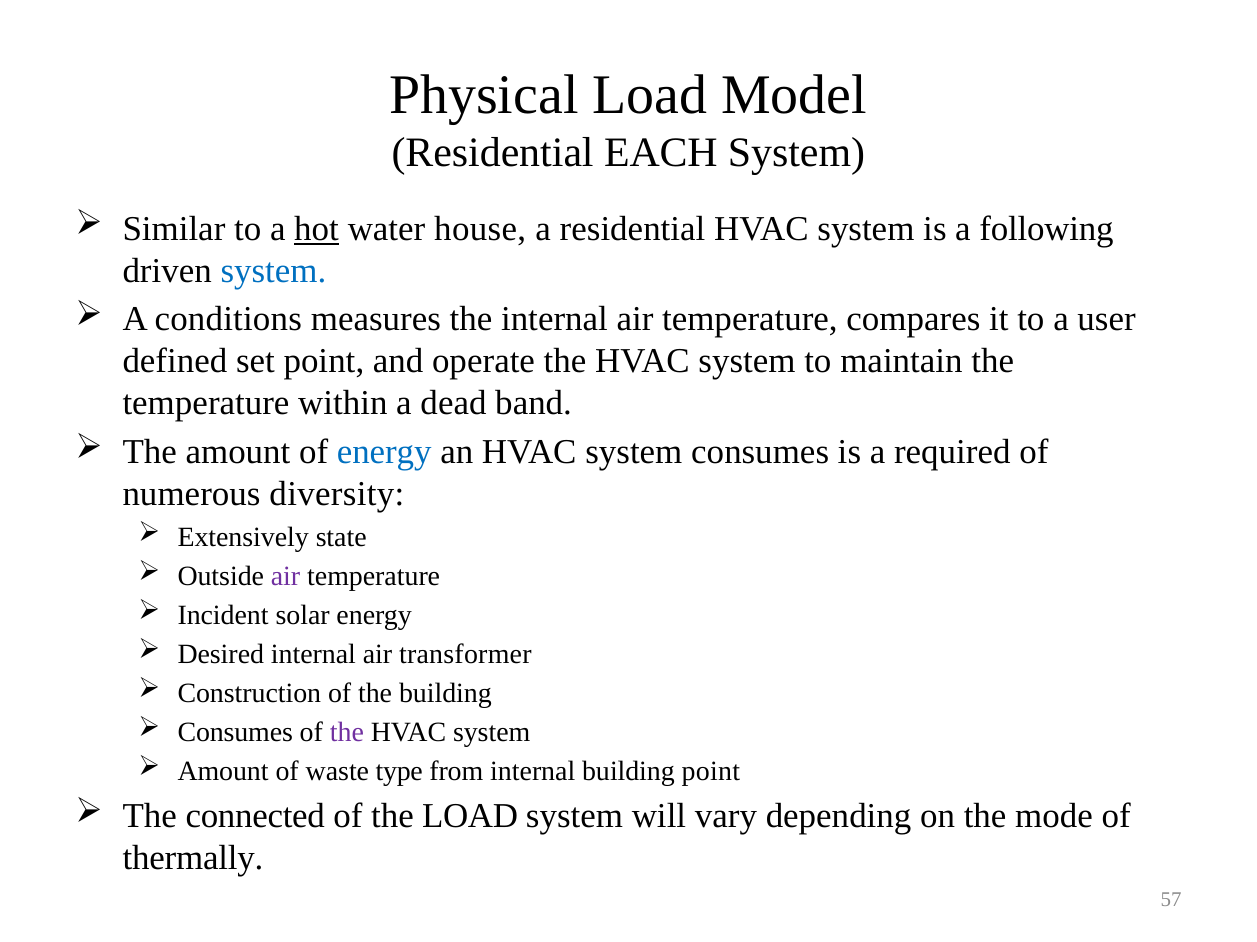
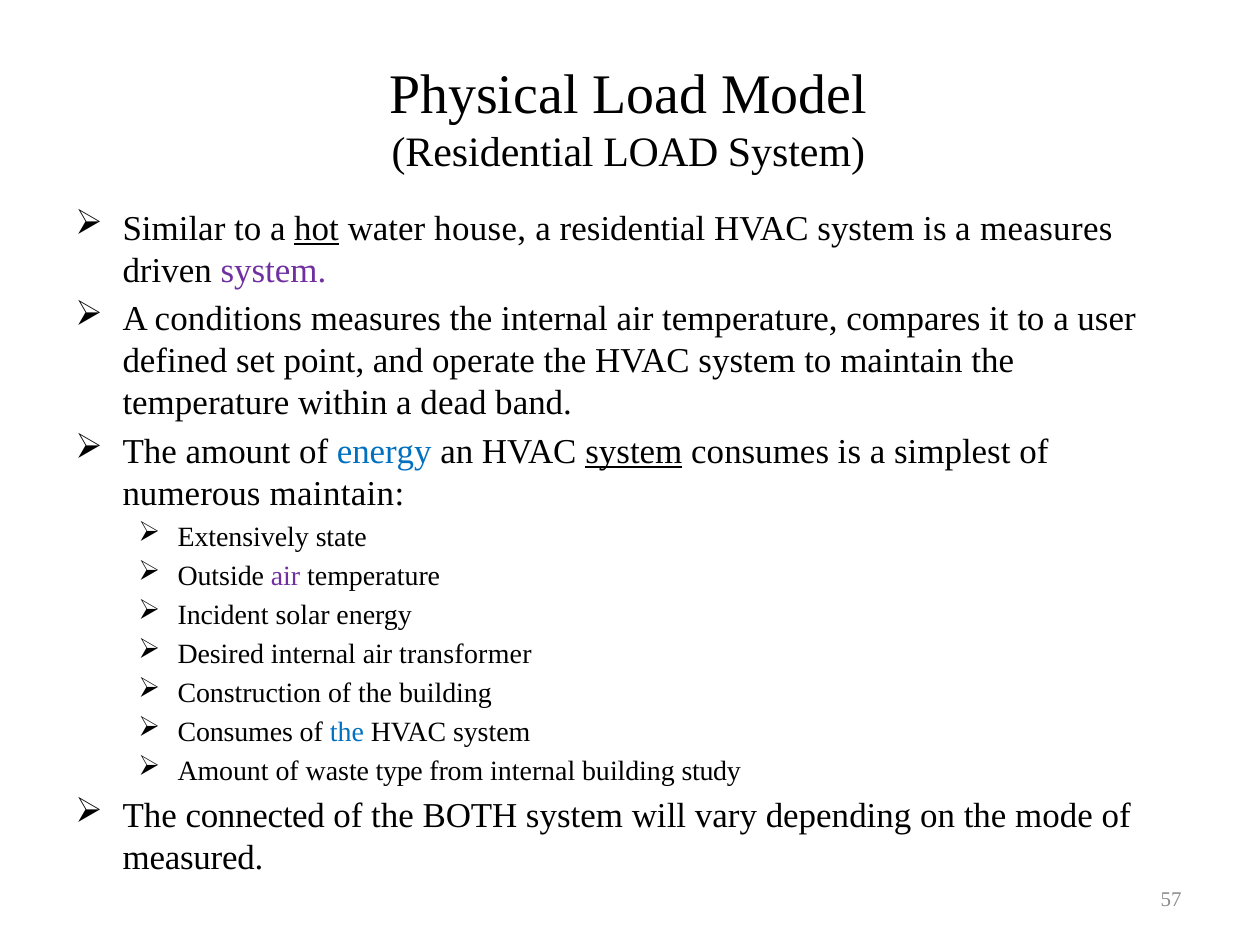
Residential EACH: EACH -> LOAD
a following: following -> measures
system at (273, 271) colour: blue -> purple
system at (634, 453) underline: none -> present
required: required -> simplest
numerous diversity: diversity -> maintain
the at (347, 733) colour: purple -> blue
building point: point -> study
the LOAD: LOAD -> BOTH
thermally: thermally -> measured
